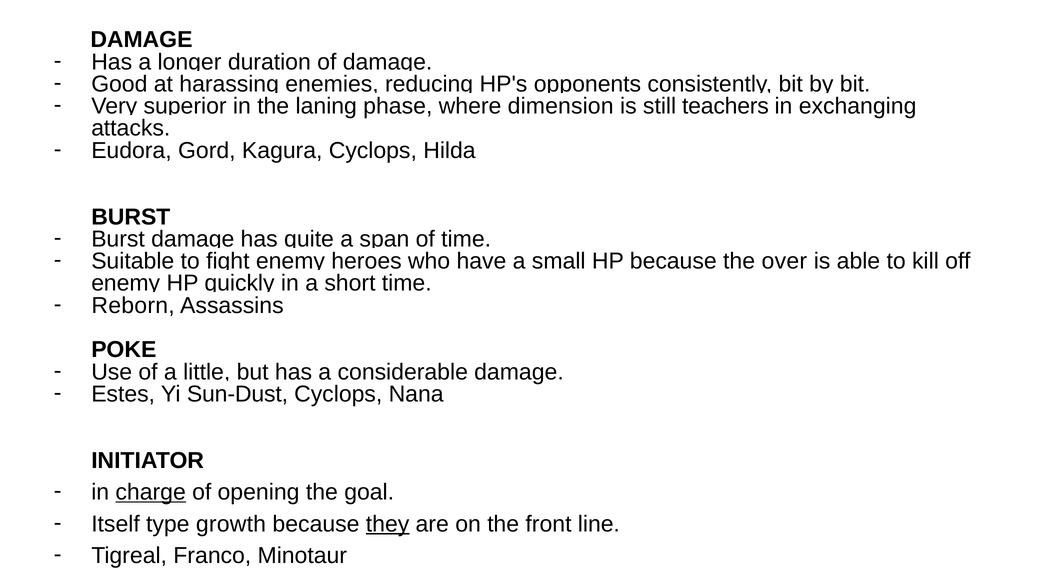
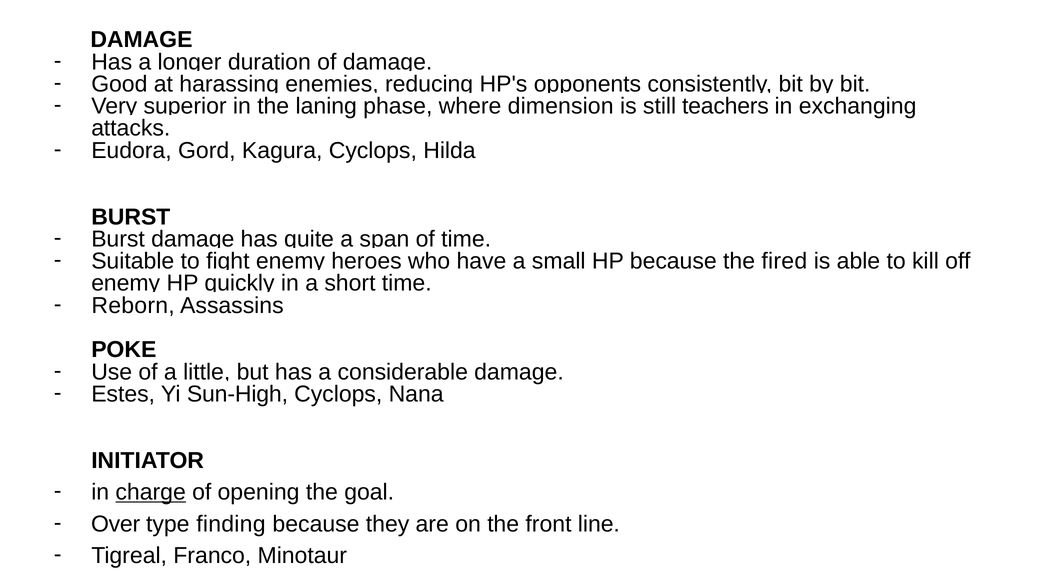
over: over -> fired
Sun-Dust: Sun-Dust -> Sun-High
Itself: Itself -> Over
growth: growth -> finding
they underline: present -> none
